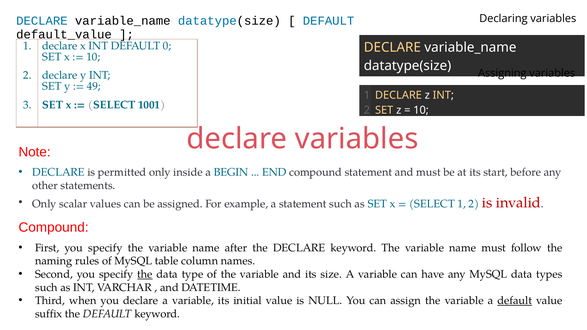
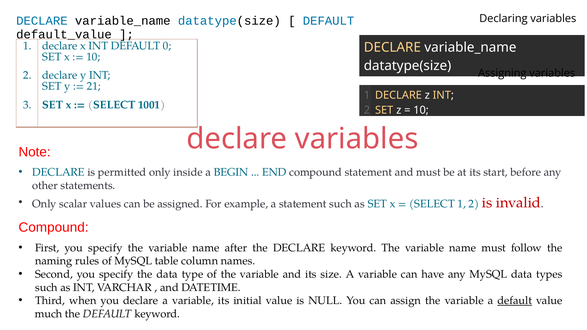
49: 49 -> 21
the at (145, 274) underline: present -> none
suffix: suffix -> much
